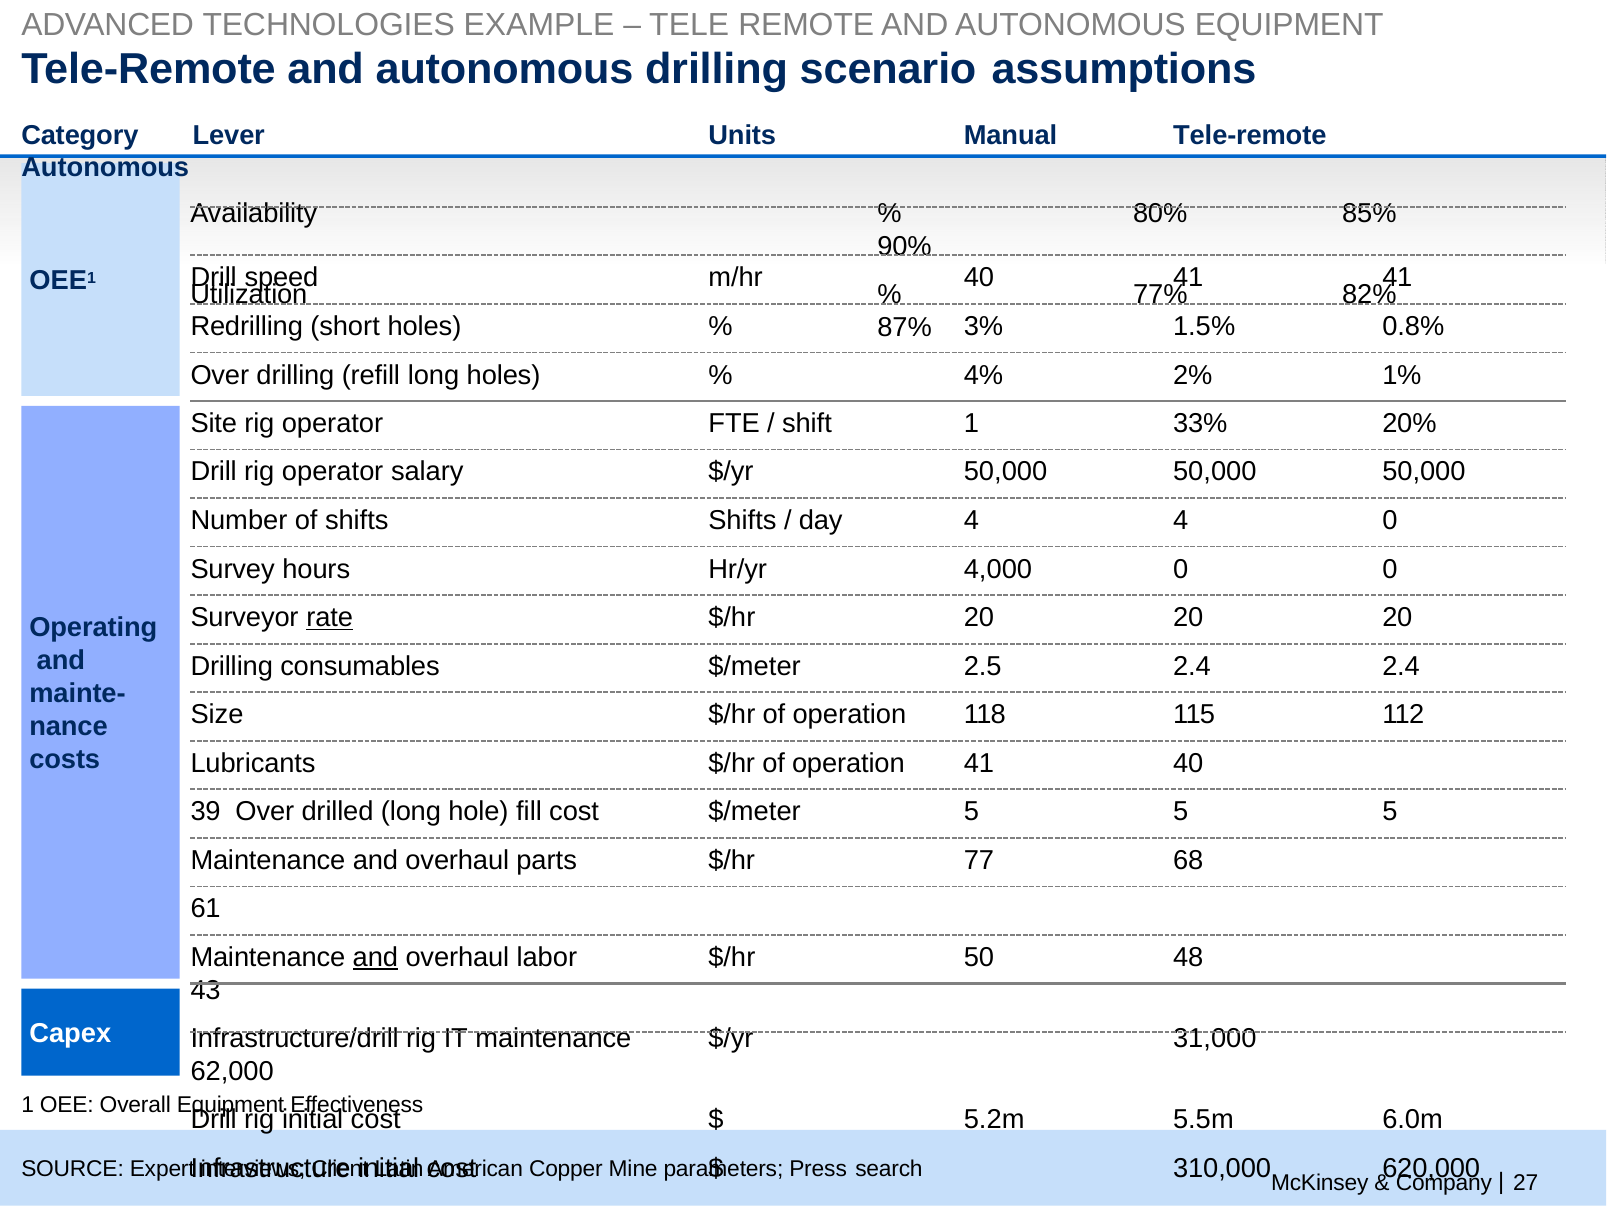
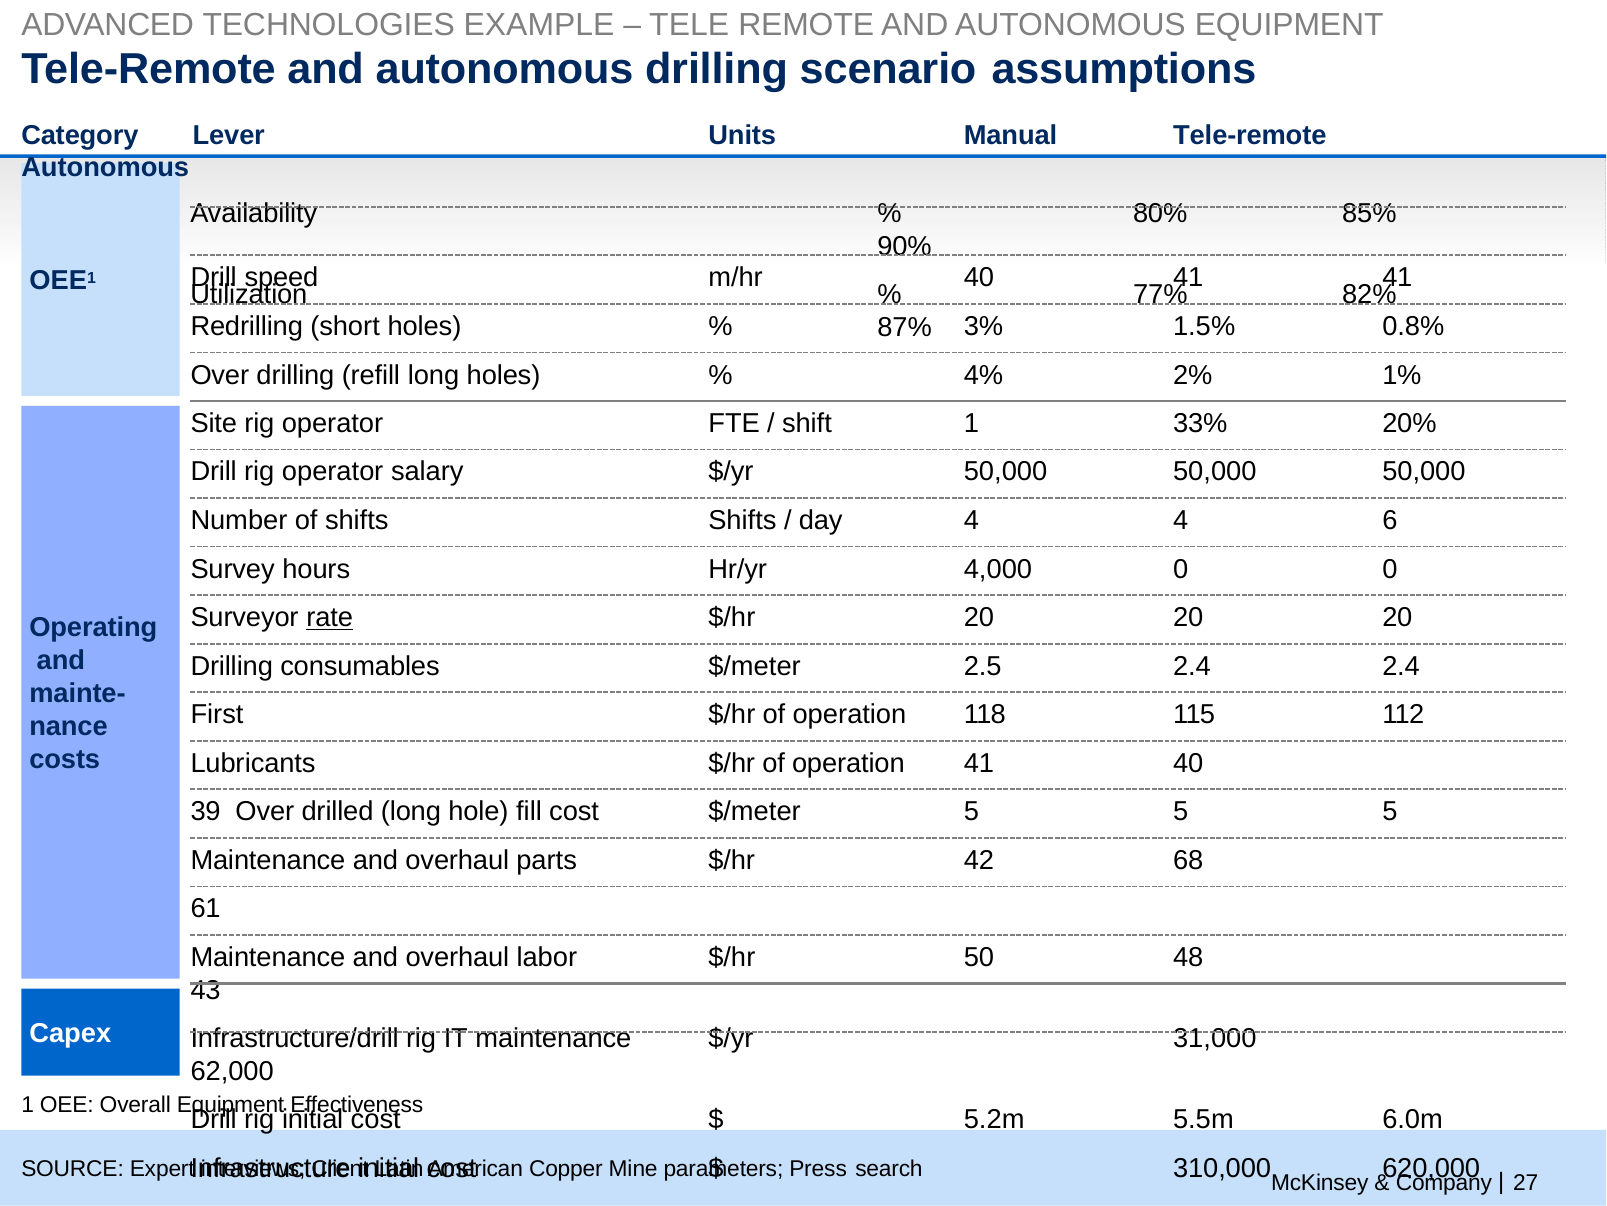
4 0: 0 -> 6
Size: Size -> First
77: 77 -> 42
and at (375, 957) underline: present -> none
